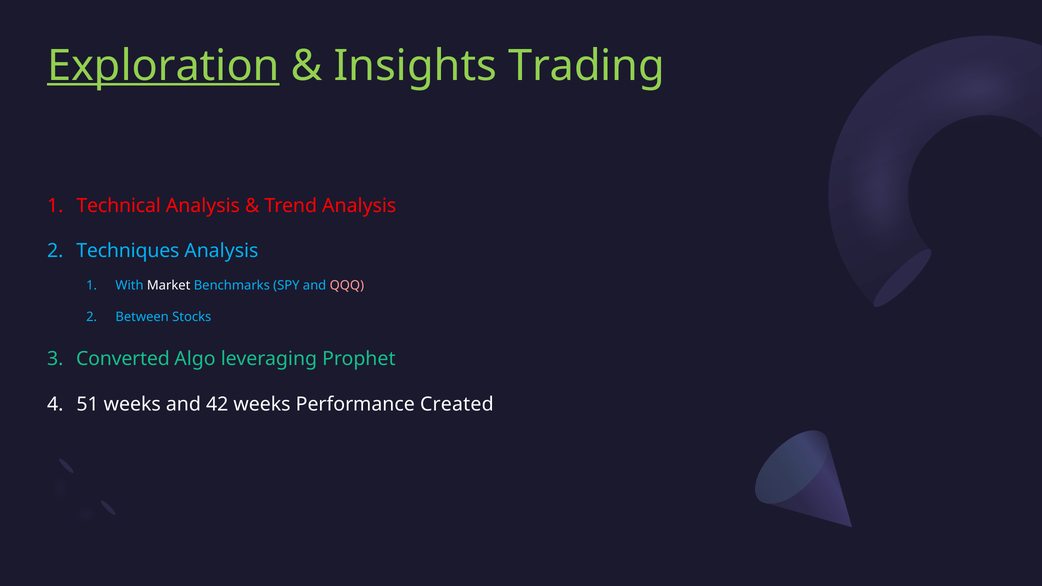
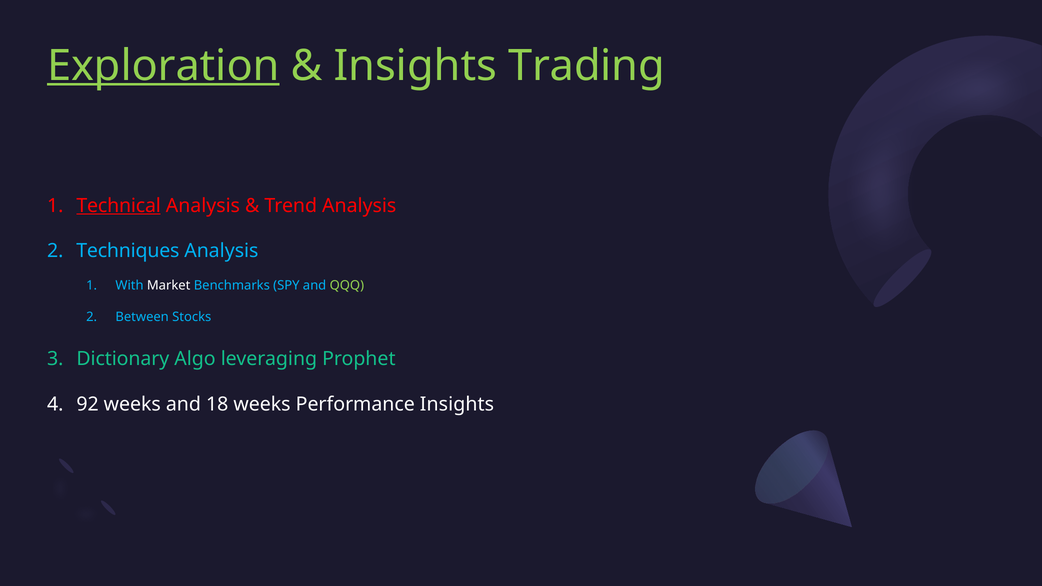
Technical underline: none -> present
QQQ colour: pink -> light green
Converted: Converted -> Dictionary
51: 51 -> 92
42: 42 -> 18
Performance Created: Created -> Insights
